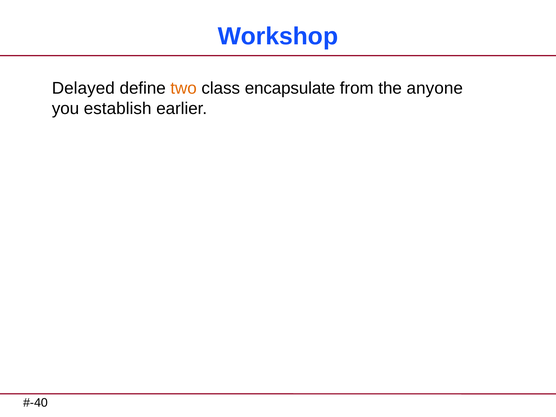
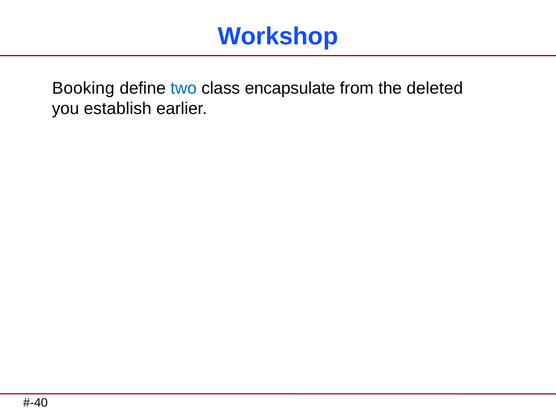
Delayed: Delayed -> Booking
two colour: orange -> blue
anyone: anyone -> deleted
